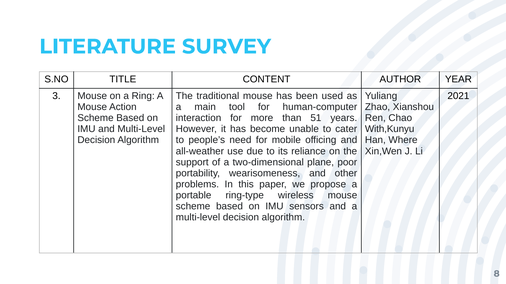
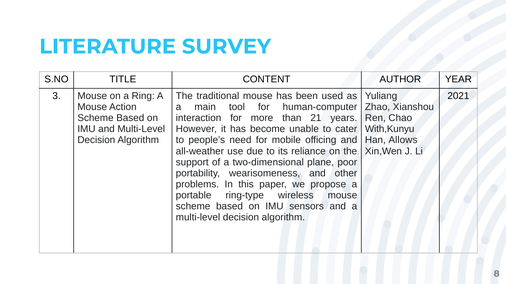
51: 51 -> 21
Where: Where -> Allows
